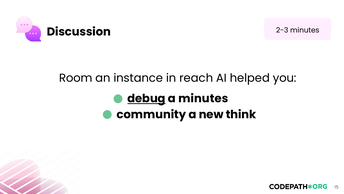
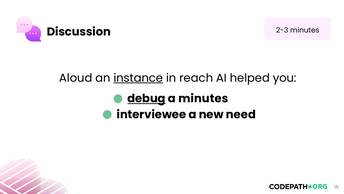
Room: Room -> Aloud
instance underline: none -> present
community: community -> interviewee
think: think -> need
